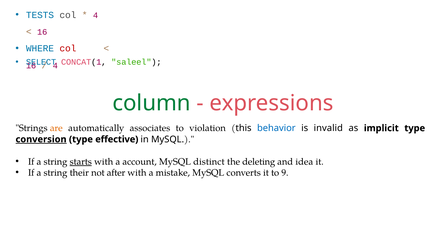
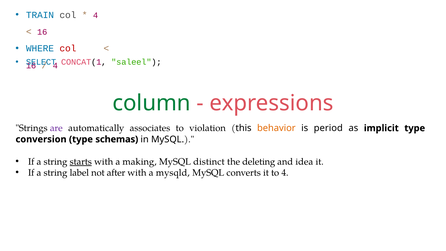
TESTS: TESTS -> TRAIN
are colour: orange -> purple
behavior colour: blue -> orange
invalid: invalid -> period
conversion underline: present -> none
effective: effective -> schemas
account: account -> making
their: their -> label
mistake: mistake -> mysqld
to 9: 9 -> 4
